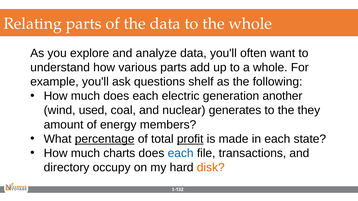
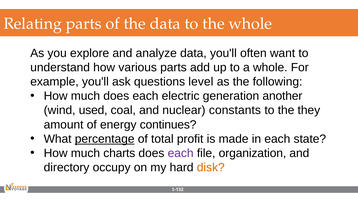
shelf: shelf -> level
generates: generates -> constants
members: members -> continues
profit underline: present -> none
each at (181, 153) colour: blue -> purple
transactions: transactions -> organization
